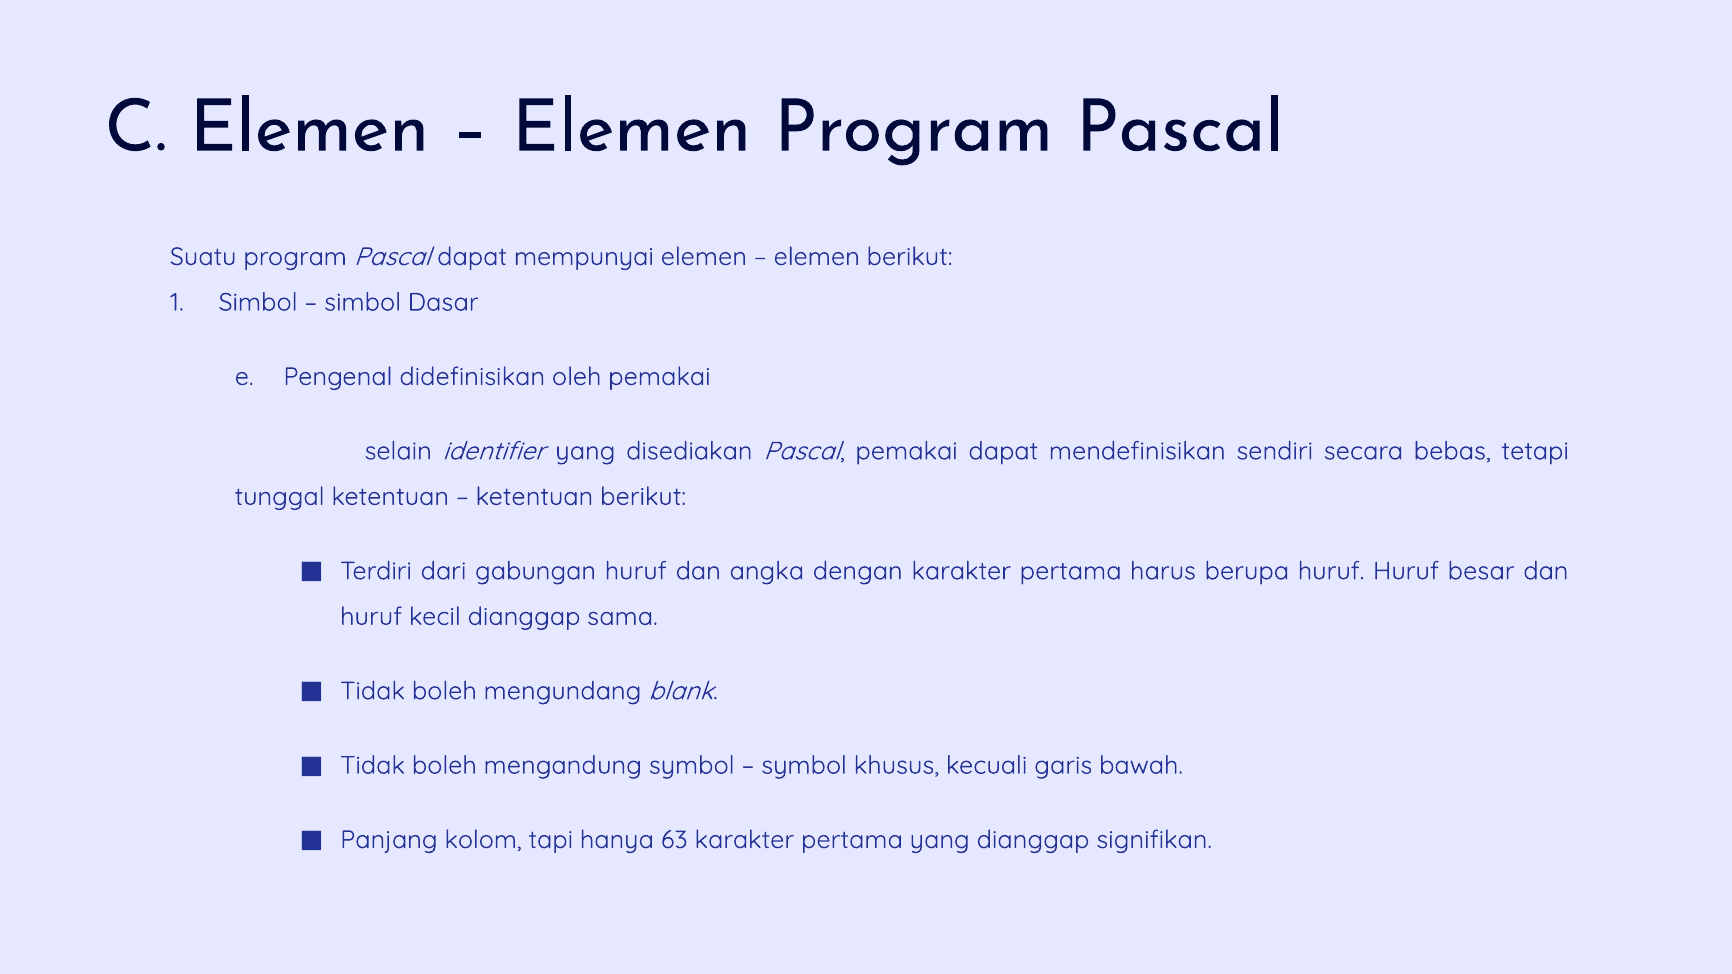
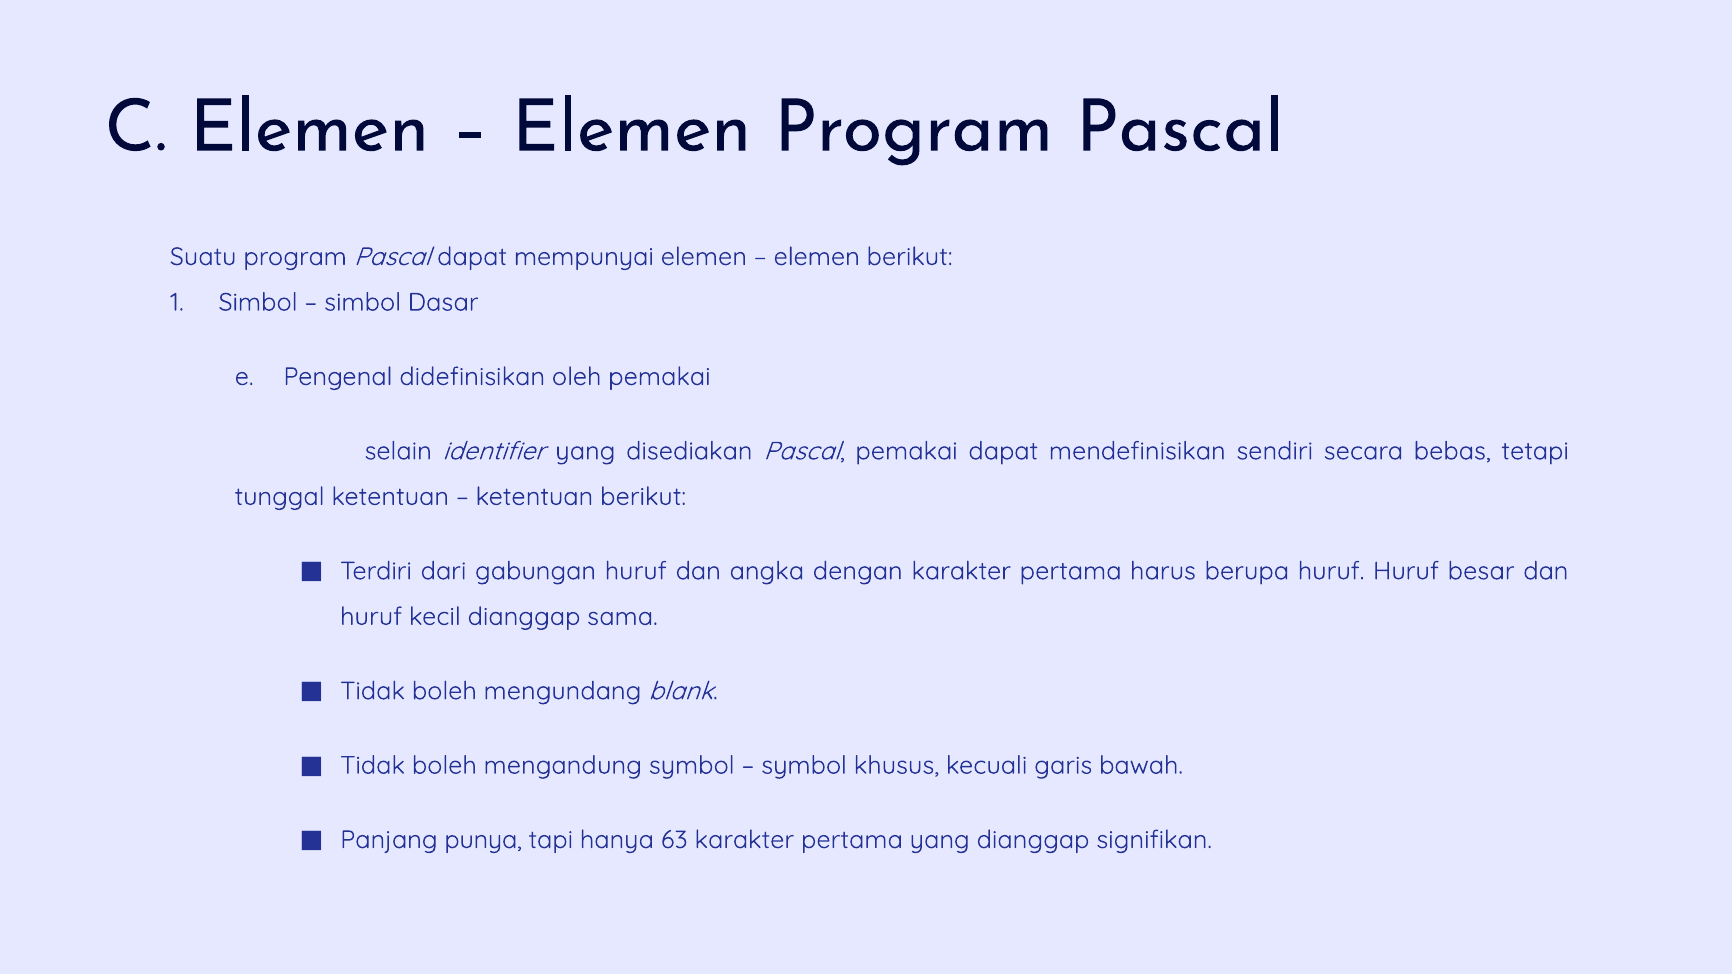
kolom: kolom -> punya
